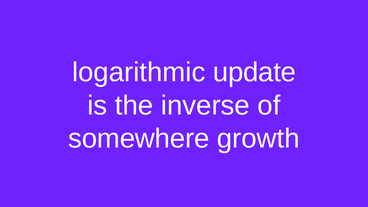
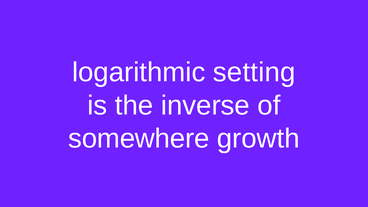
update: update -> setting
